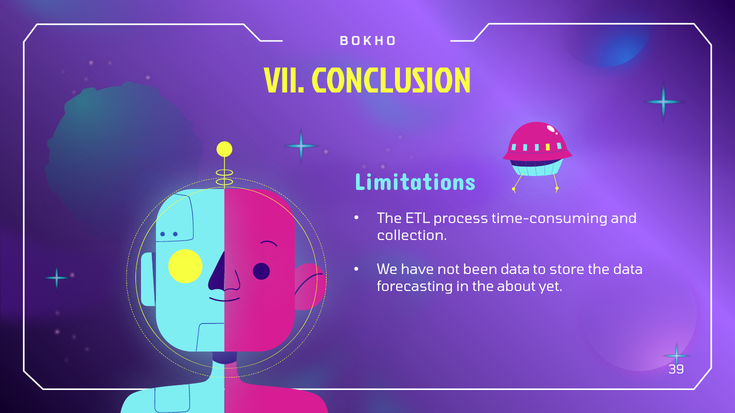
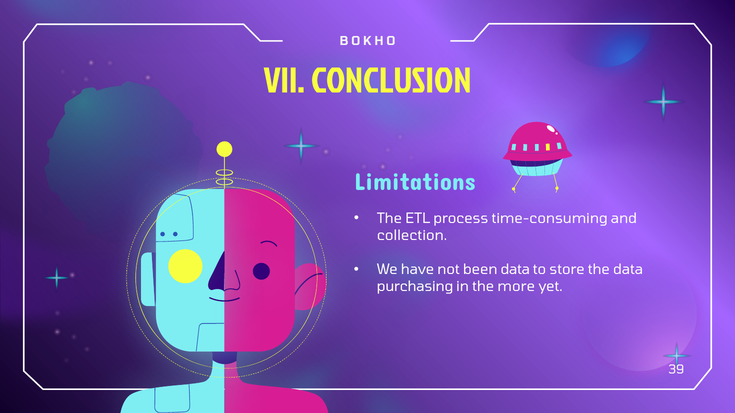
forecasting: forecasting -> purchasing
about: about -> more
